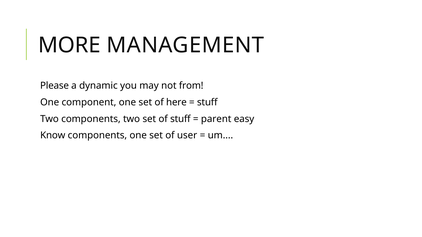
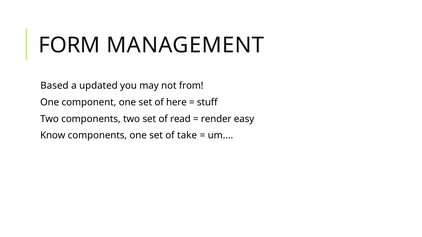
MORE: MORE -> FORM
Please: Please -> Based
dynamic: dynamic -> updated
of stuff: stuff -> read
parent: parent -> render
user: user -> take
